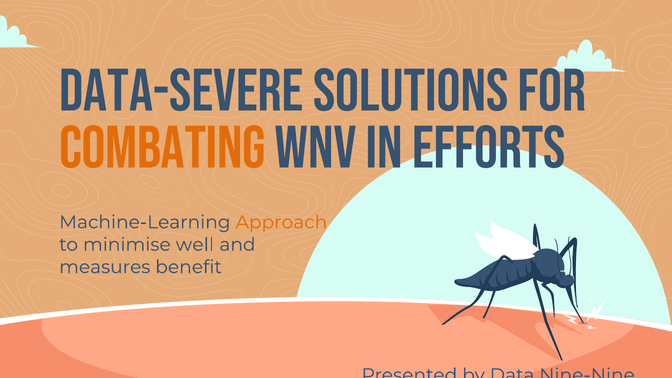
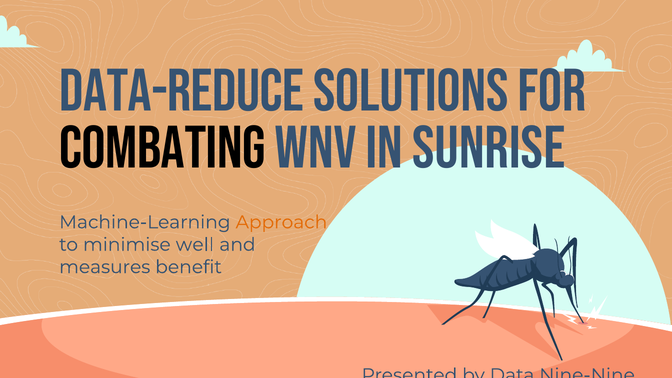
Data-severe: Data-severe -> Data-reduce
combating colour: orange -> black
efforts: efforts -> sunrise
